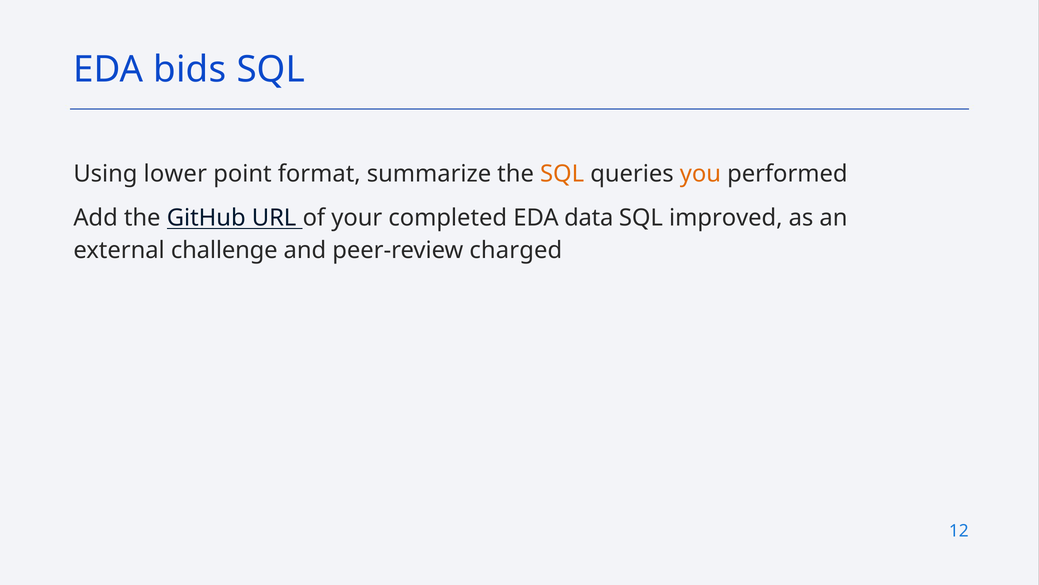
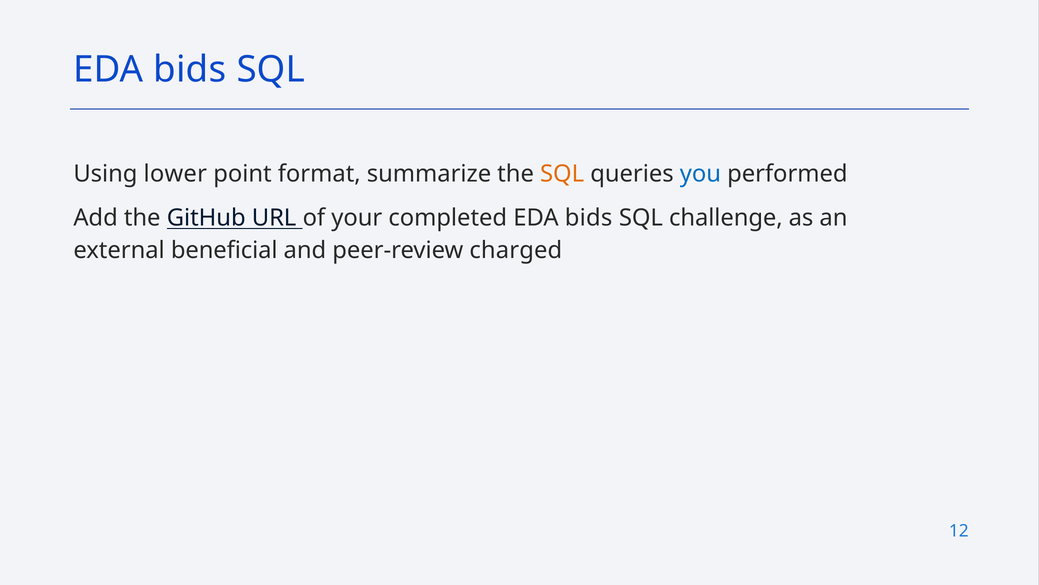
you colour: orange -> blue
completed EDA data: data -> bids
improved: improved -> challenge
challenge: challenge -> beneficial
